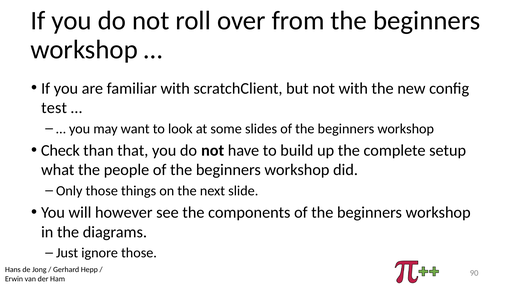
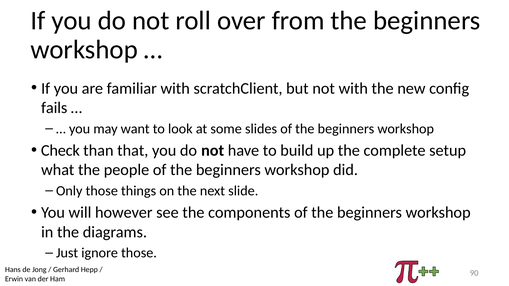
test: test -> fails
